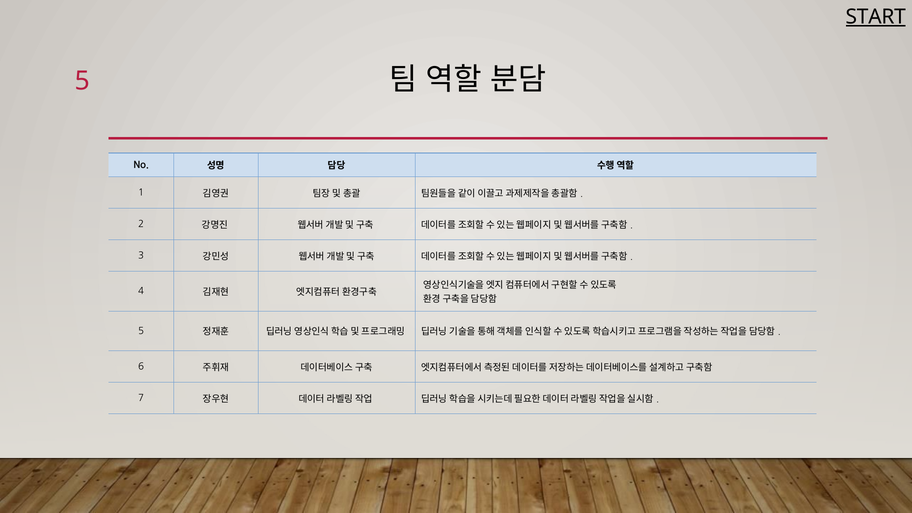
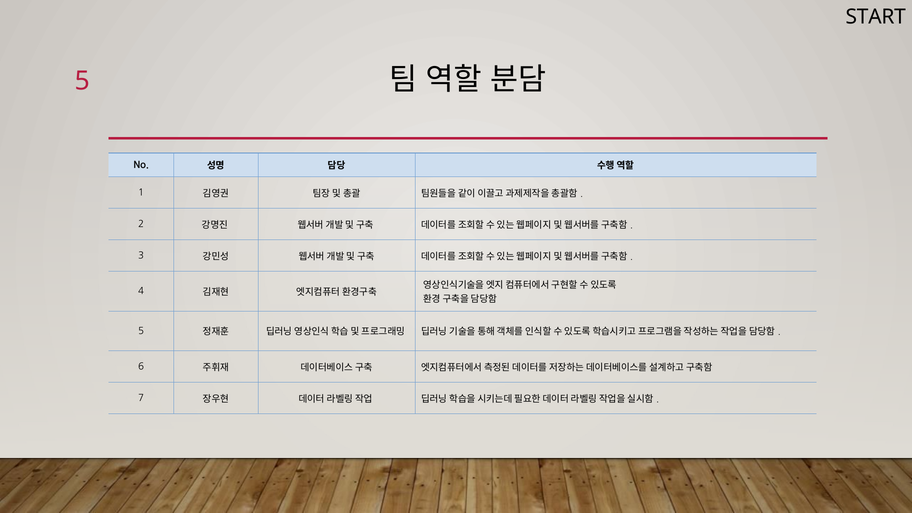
START underline: present -> none
